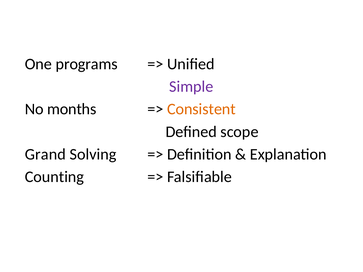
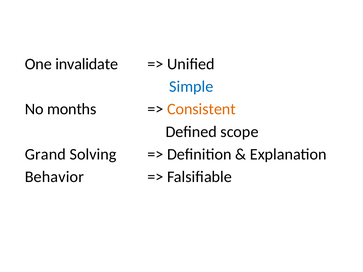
programs: programs -> invalidate
Simple colour: purple -> blue
Counting: Counting -> Behavior
